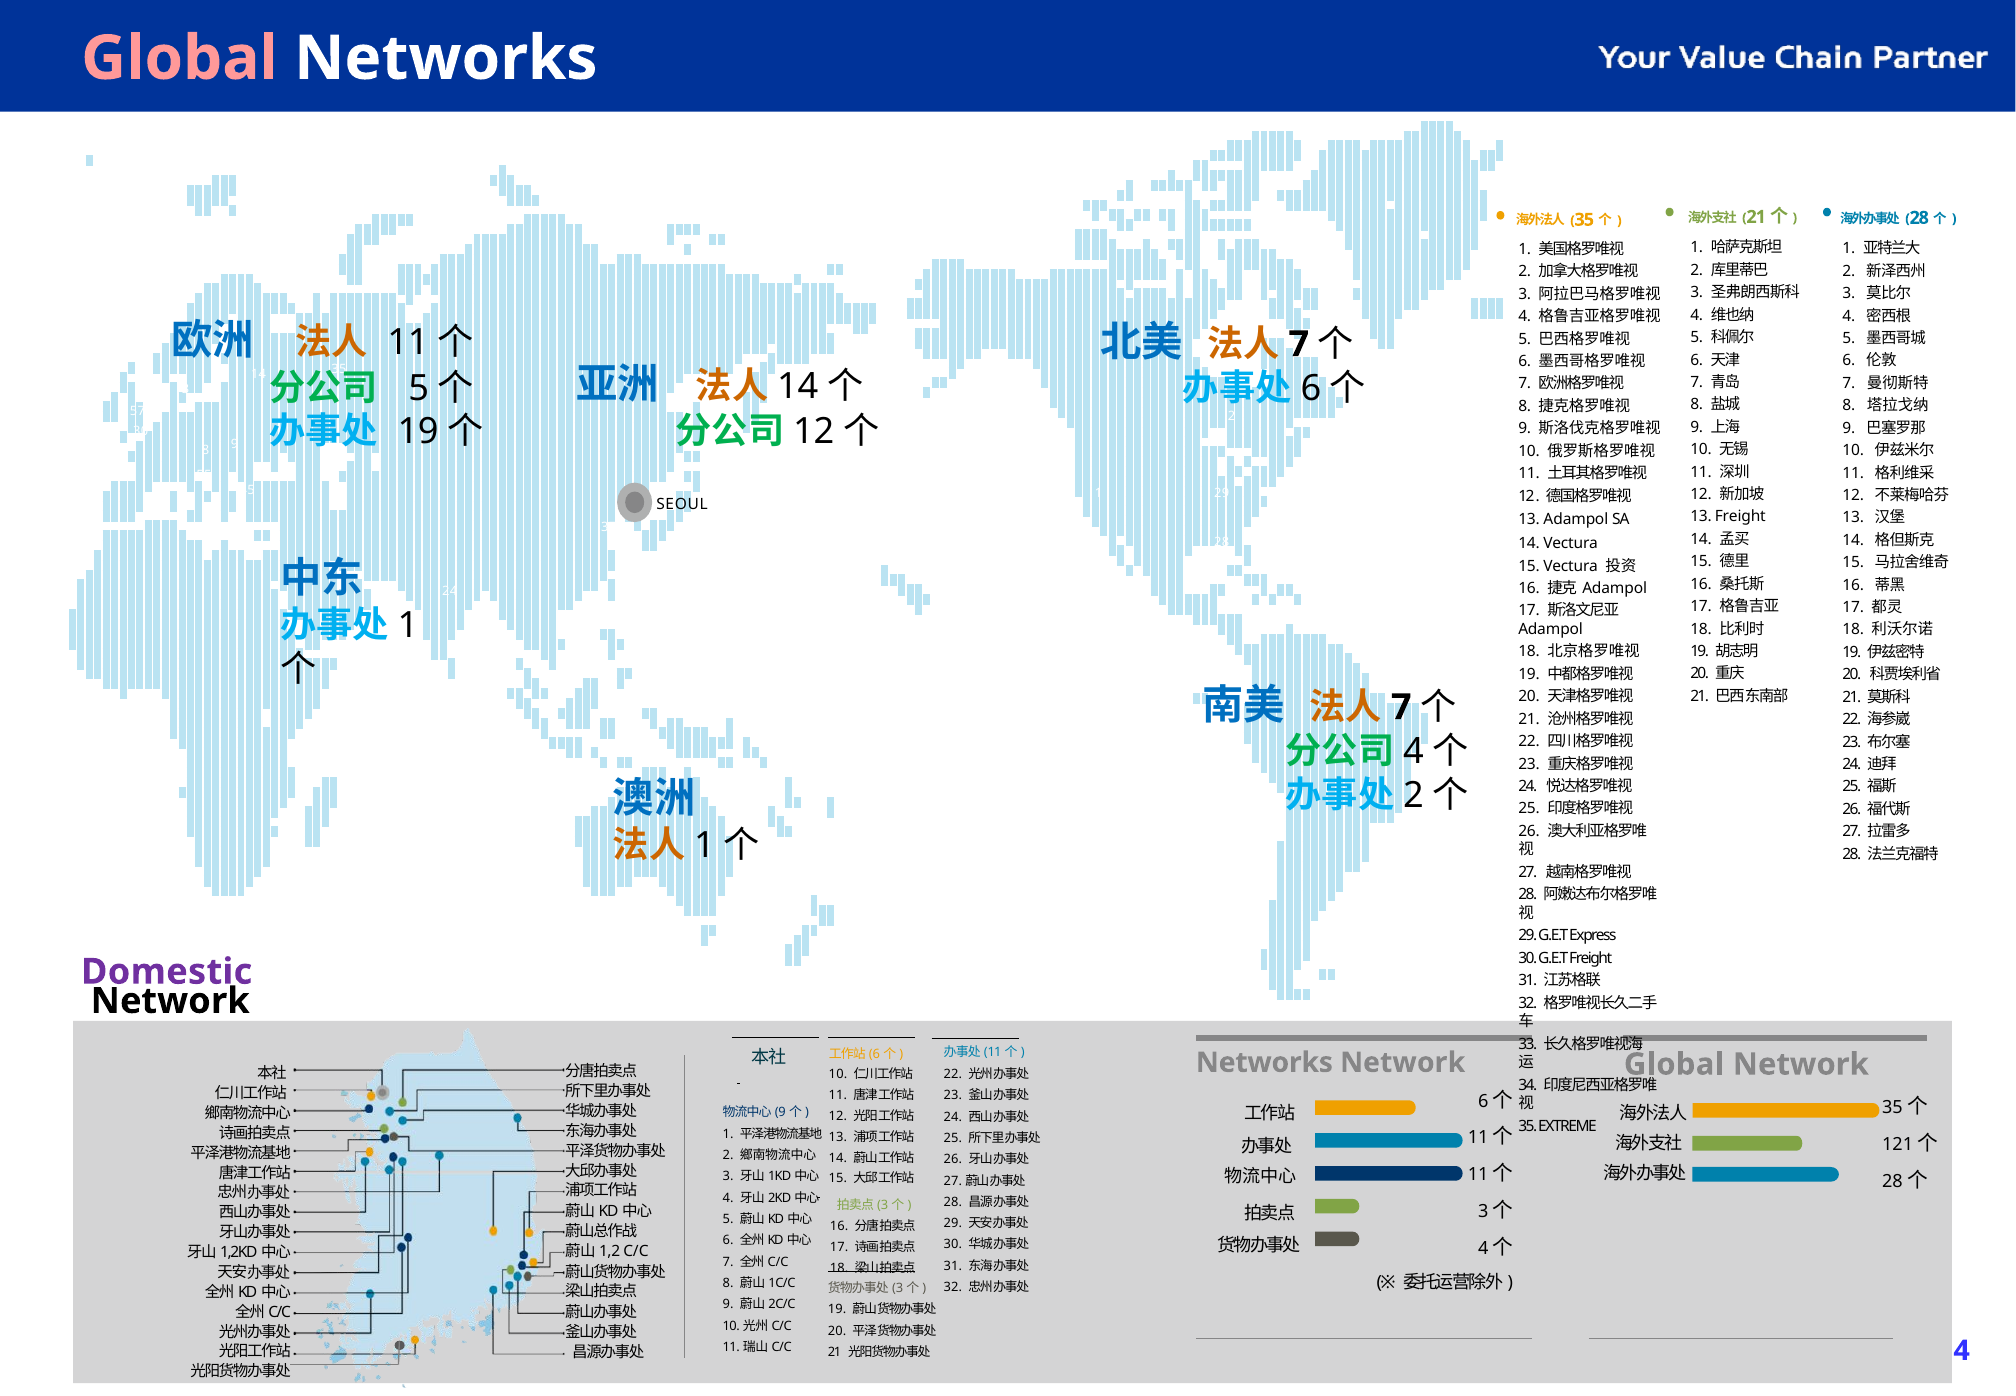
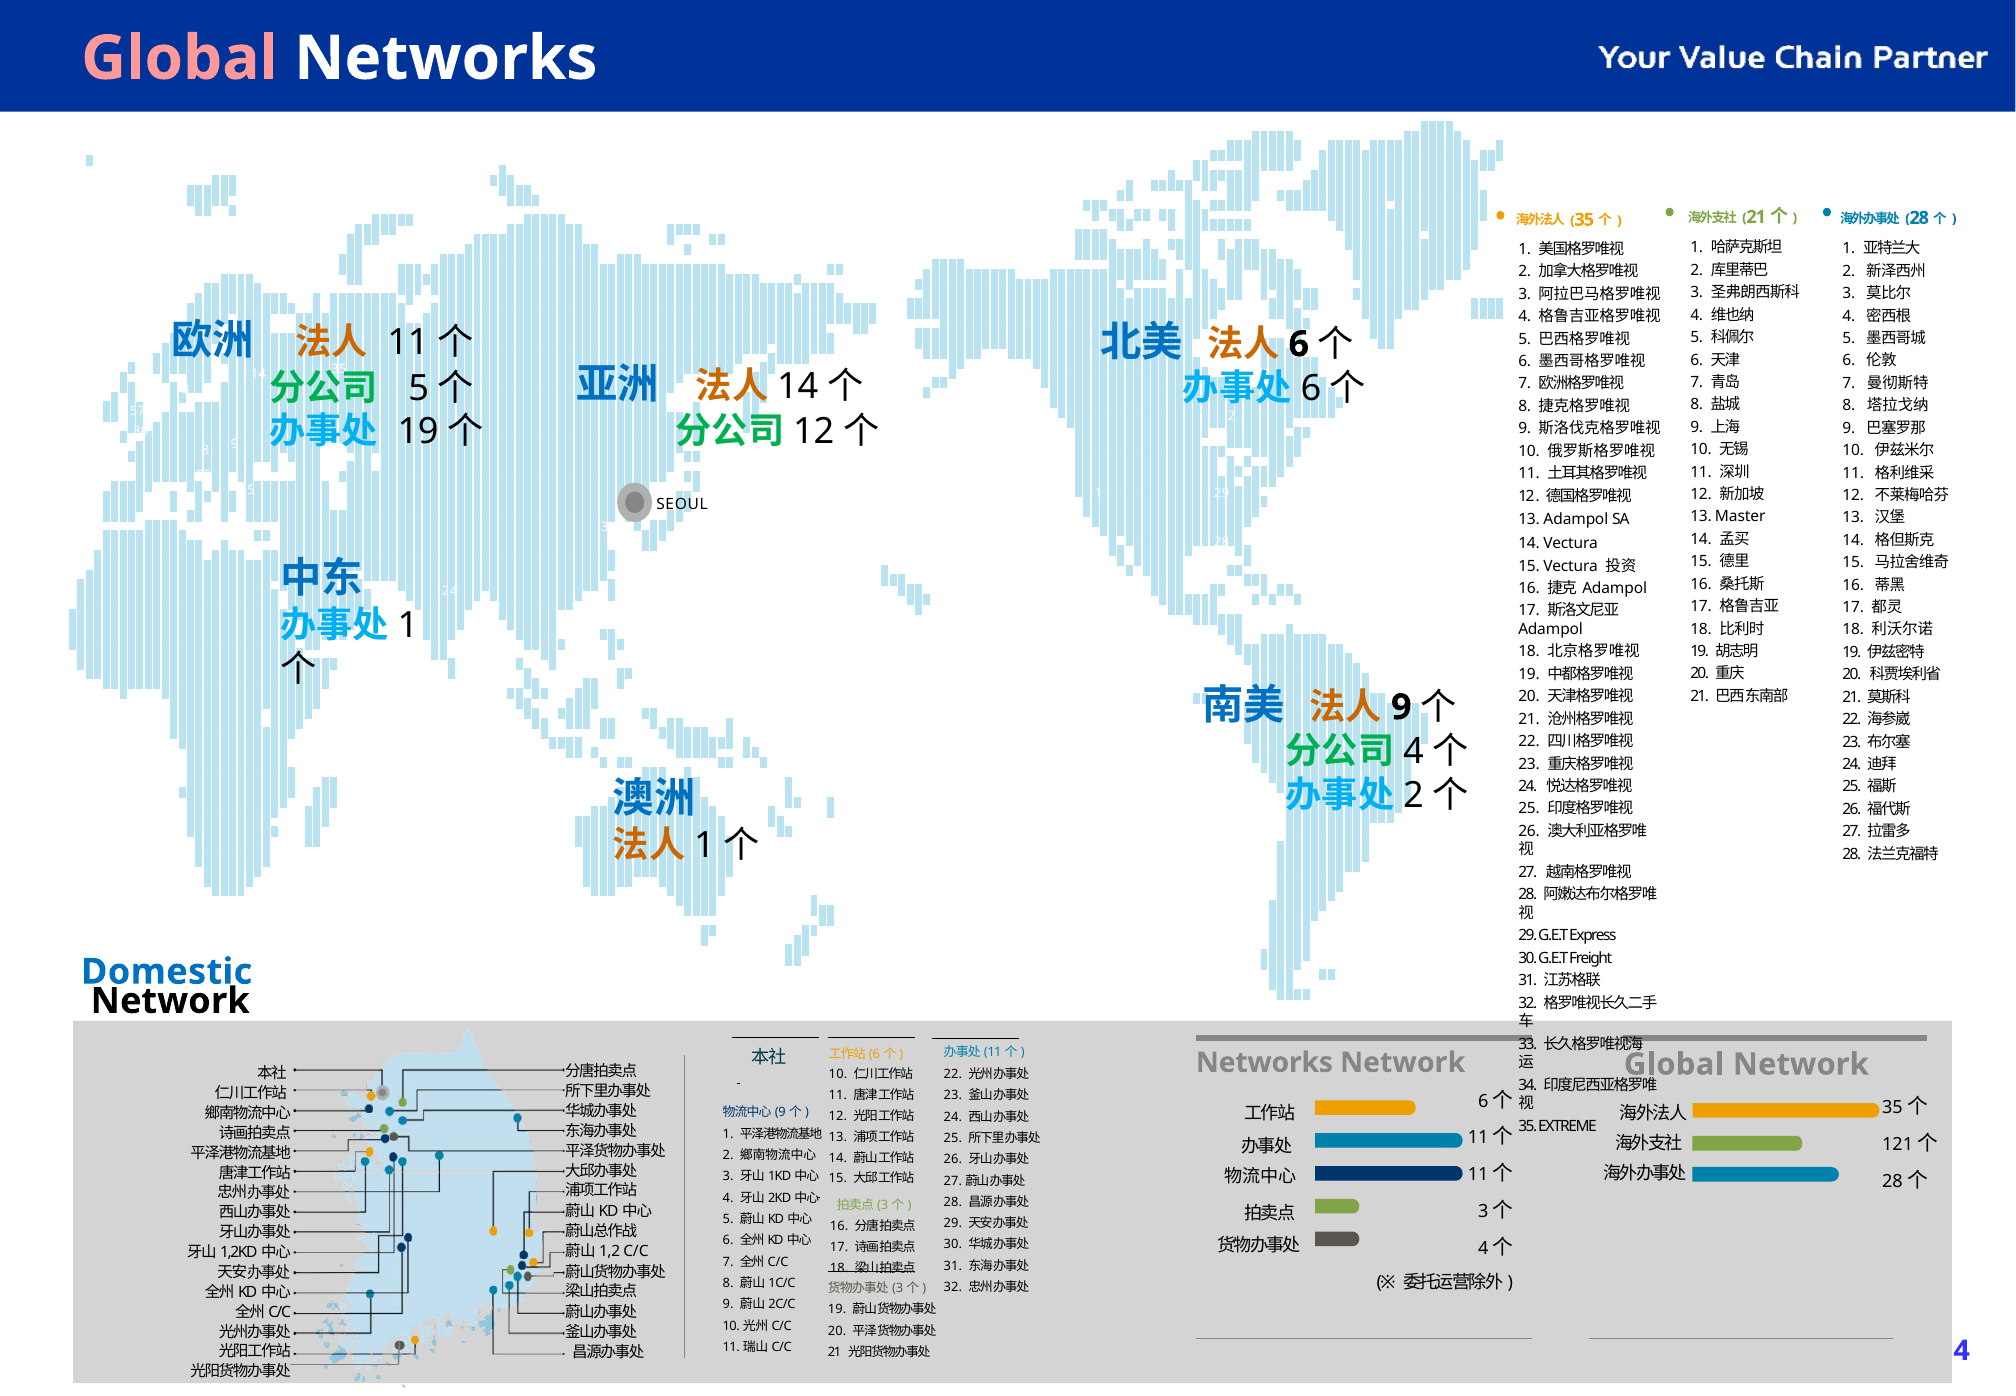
7 at (1299, 344): 7 -> 6
13 Freight: Freight -> Master
7 at (1401, 707): 7 -> 9
Domestic colour: purple -> blue
